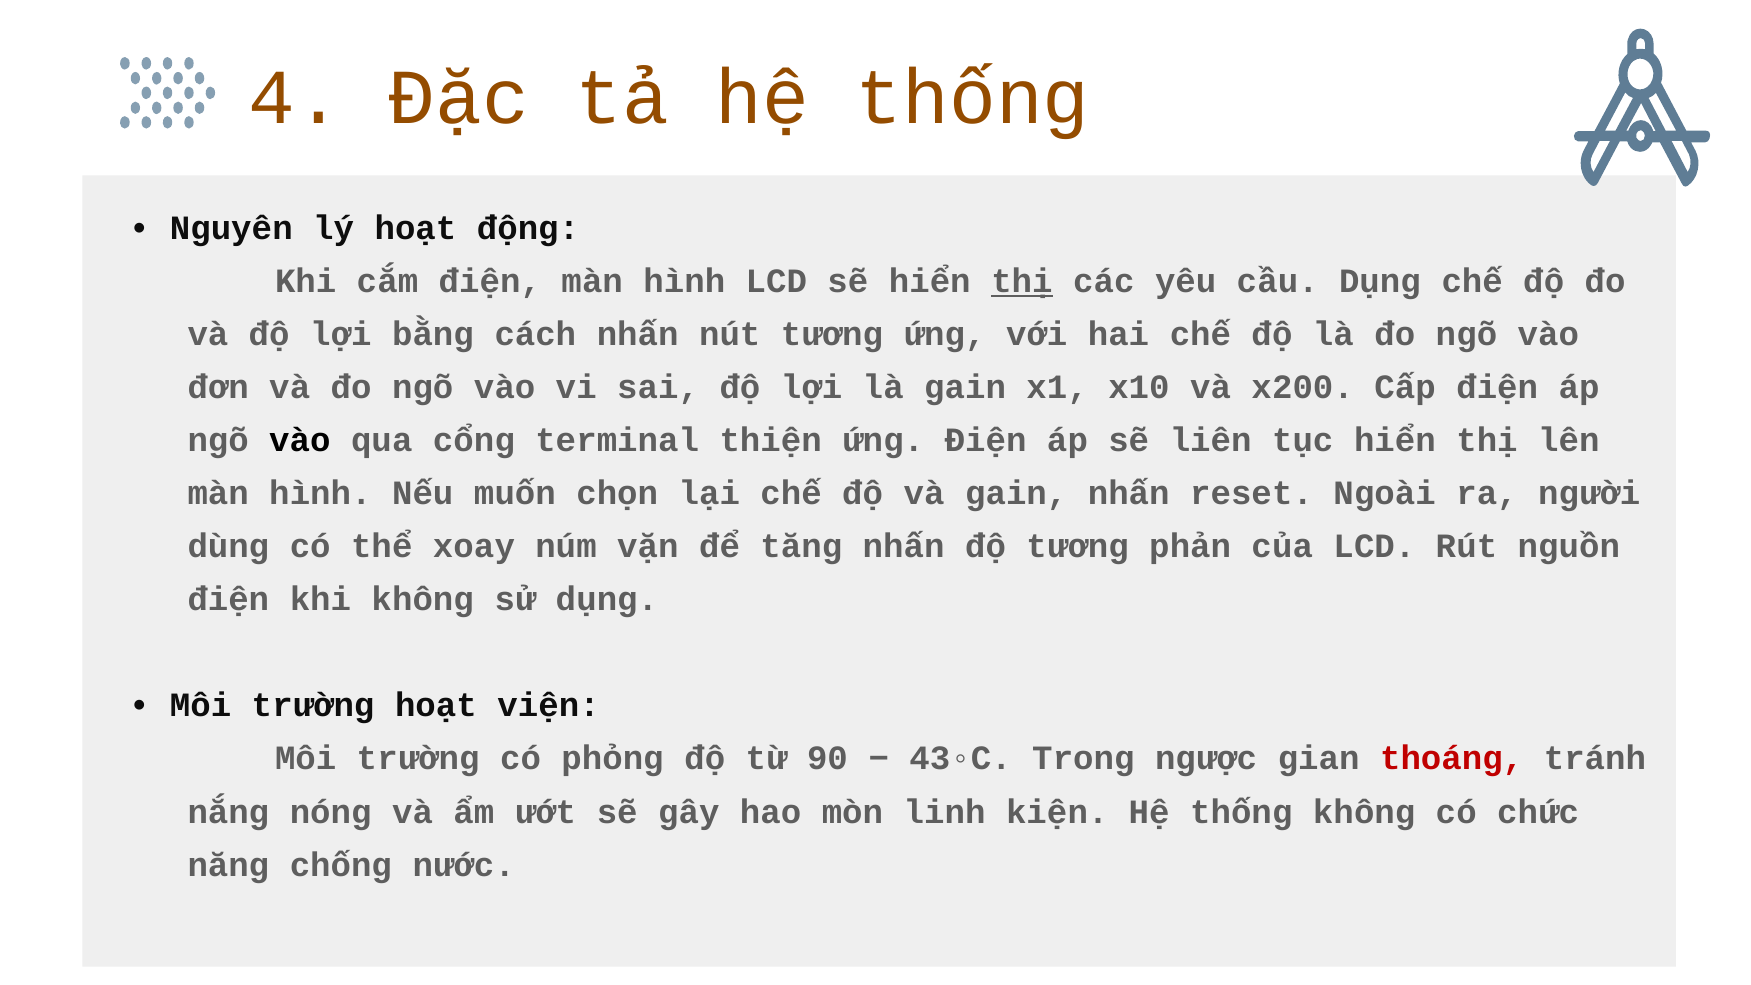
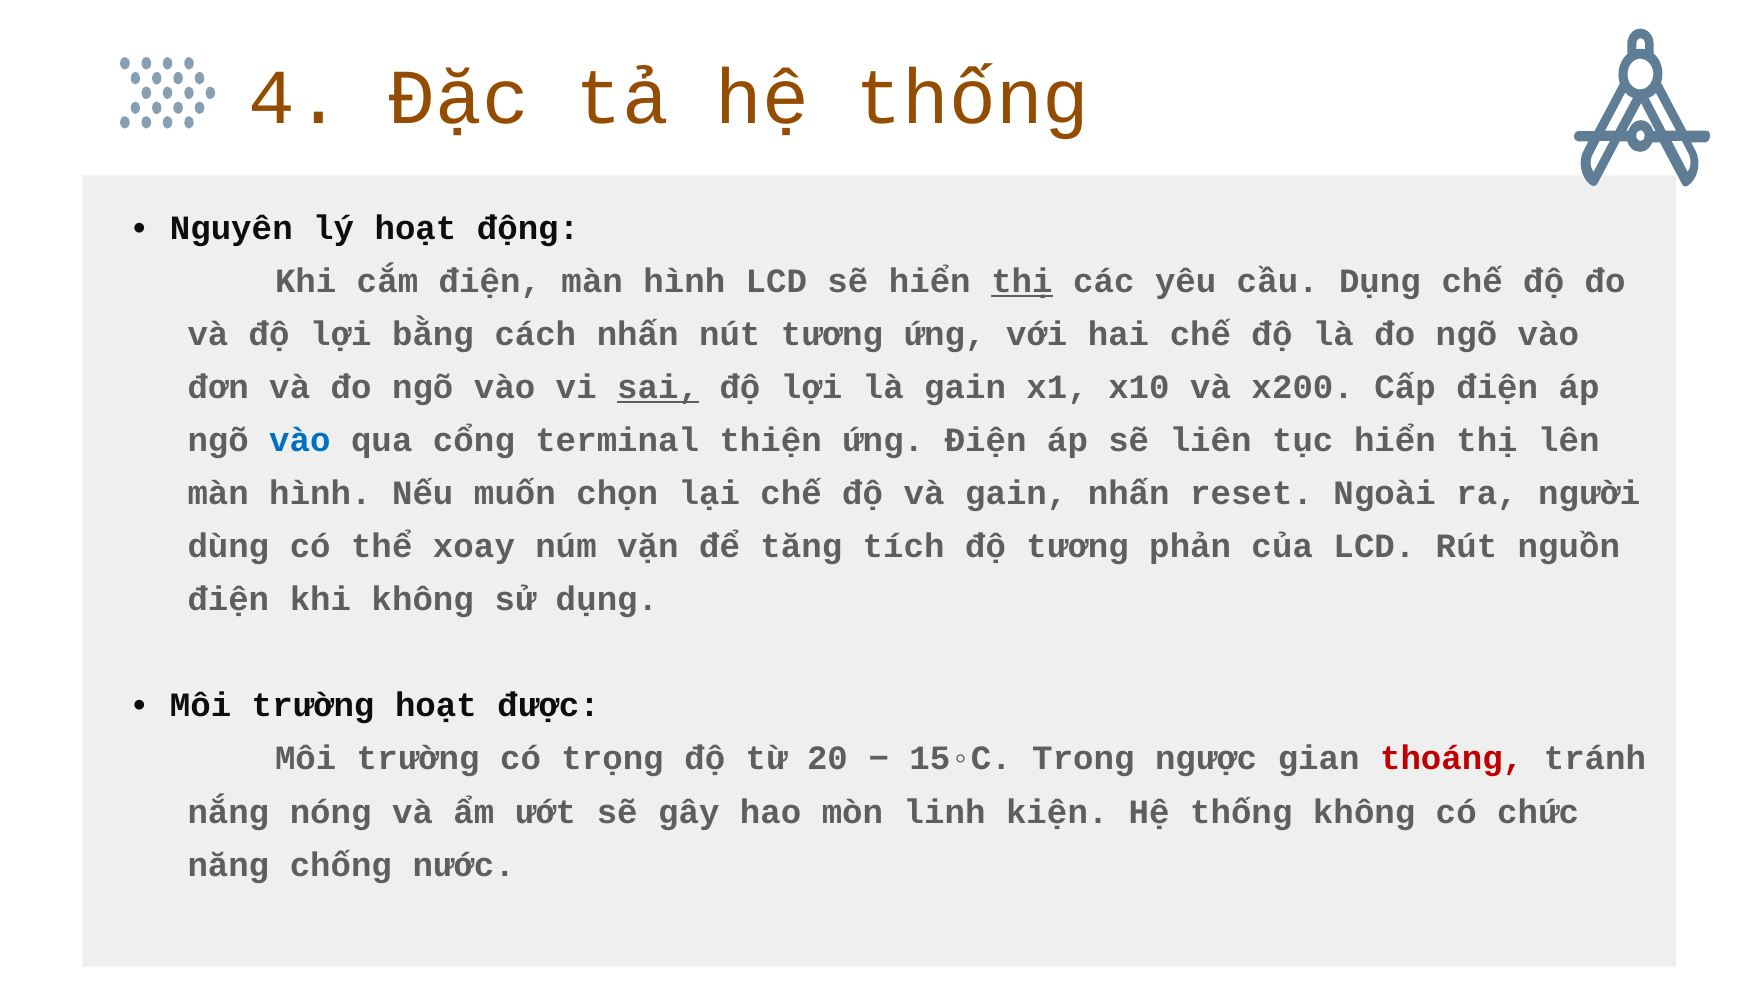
sai underline: none -> present
vào at (300, 440) colour: black -> blue
tăng nhấn: nhấn -> tích
viện: viện -> được
phỏng: phỏng -> trọng
90: 90 -> 20
43◦C: 43◦C -> 15◦C
